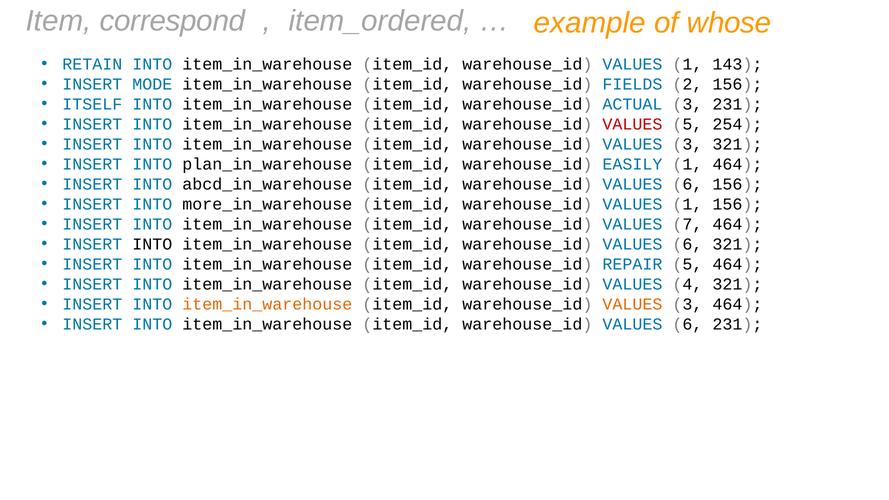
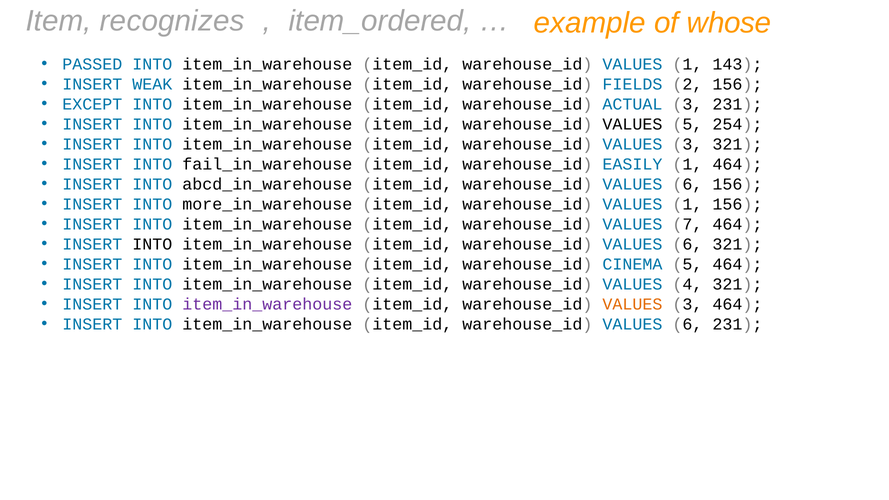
correspond: correspond -> recognizes
RETAIN: RETAIN -> PASSED
MODE: MODE -> WEAK
ITSELF: ITSELF -> EXCEPT
VALUES at (632, 124) colour: red -> black
plan_in_warehouse: plan_in_warehouse -> fail_in_warehouse
REPAIR: REPAIR -> CINEMA
item_in_warehouse at (267, 304) colour: orange -> purple
